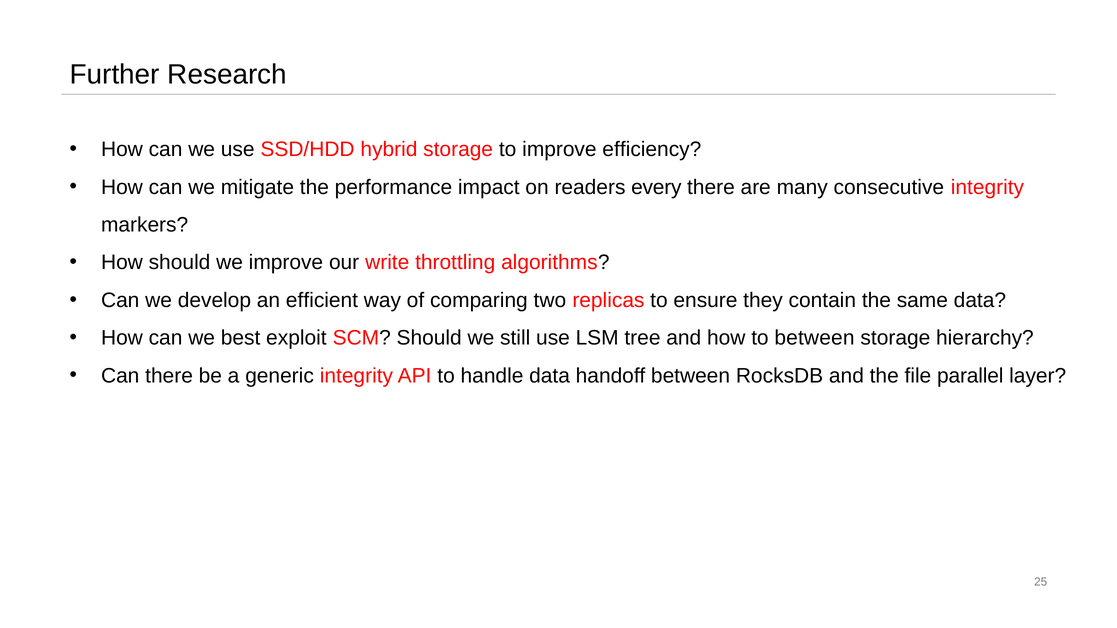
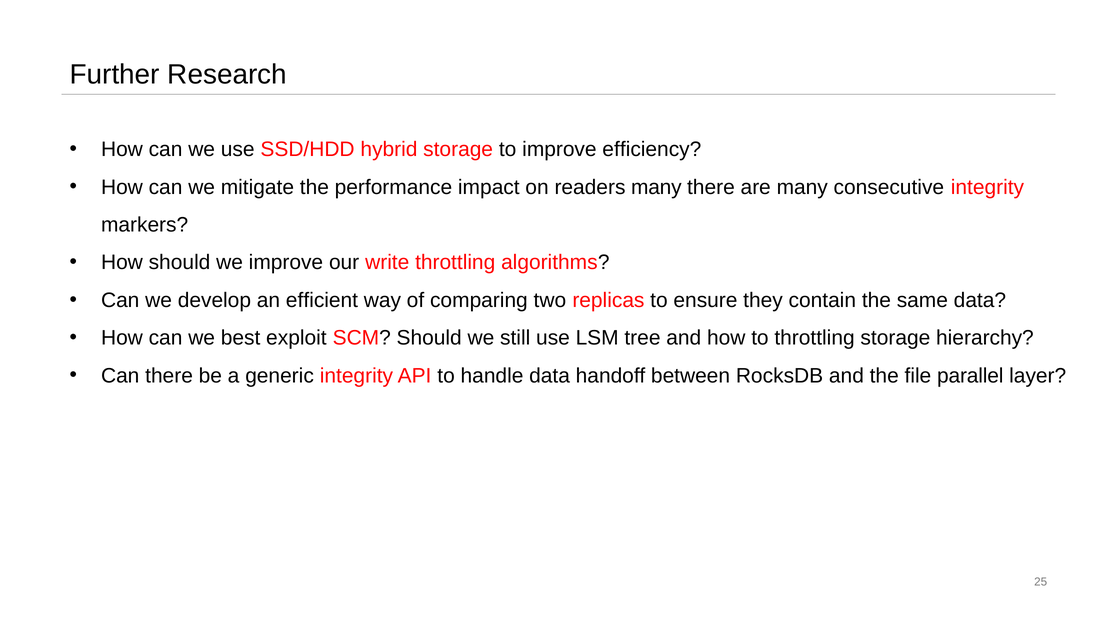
readers every: every -> many
to between: between -> throttling
